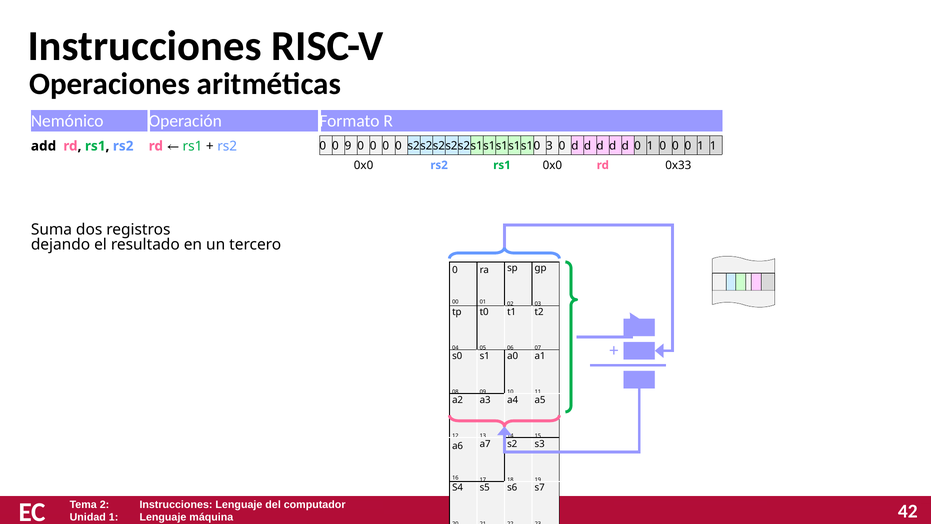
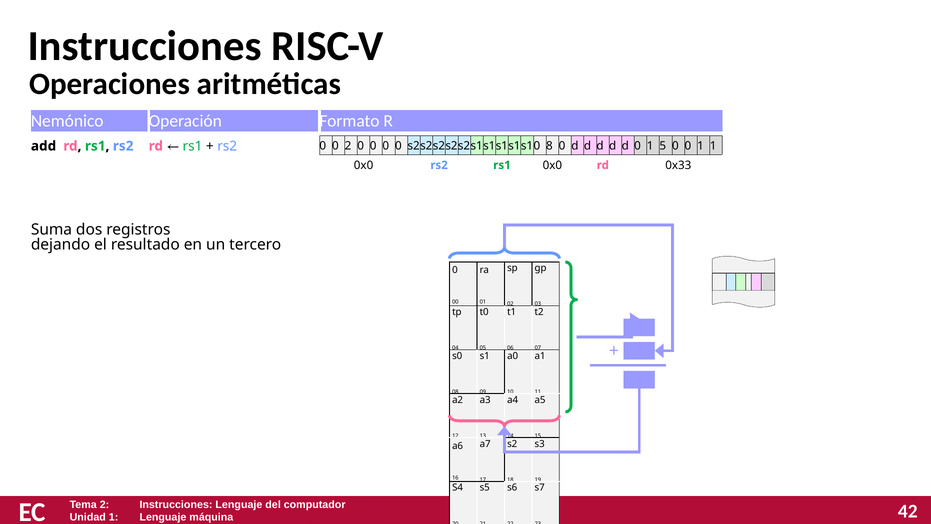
0 9: 9 -> 2
3: 3 -> 8
1 0: 0 -> 5
